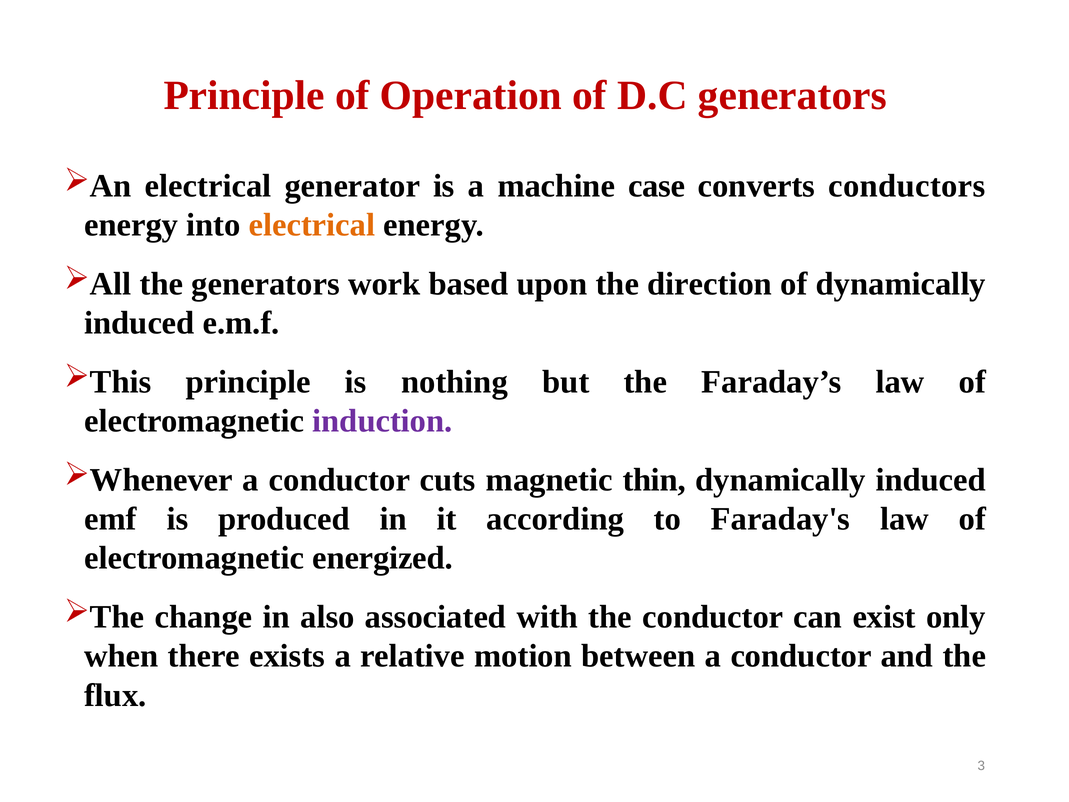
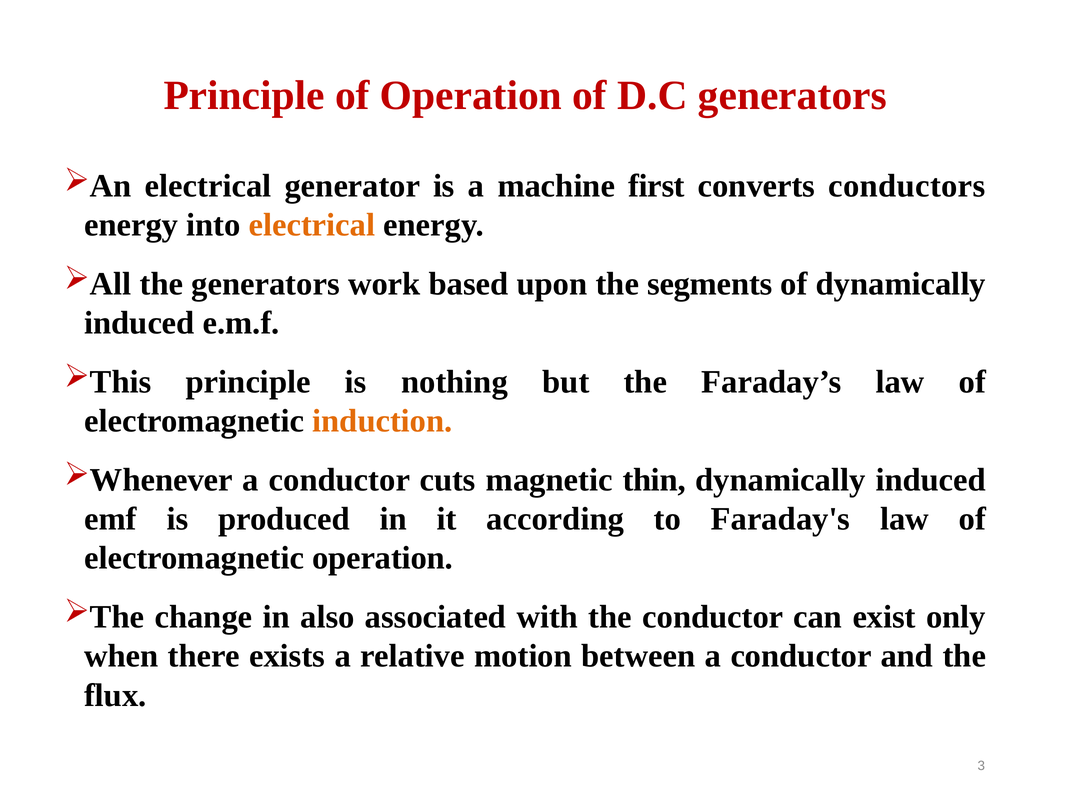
case: case -> first
direction: direction -> segments
induction colour: purple -> orange
electromagnetic energized: energized -> operation
